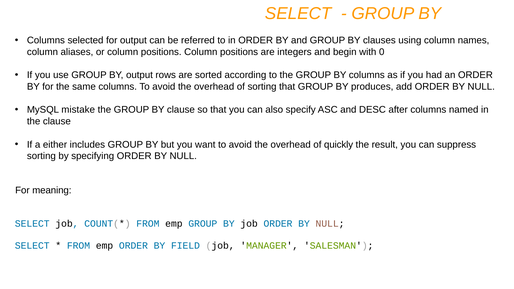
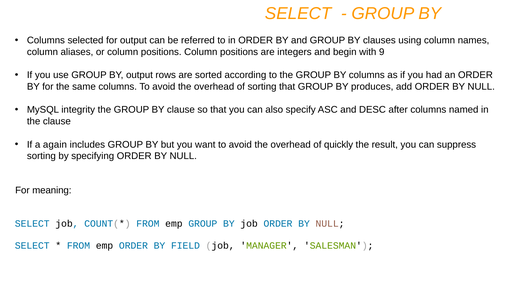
0: 0 -> 9
mistake: mistake -> integrity
either: either -> again
